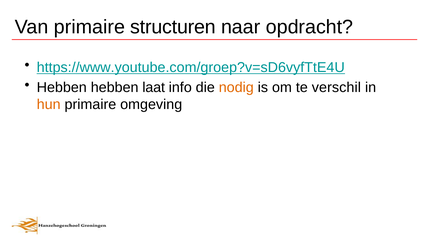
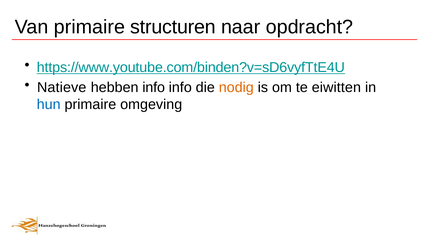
https://www.youtube.com/groep?v=sD6vyfTtE4U: https://www.youtube.com/groep?v=sD6vyfTtE4U -> https://www.youtube.com/binden?v=sD6vyfTtE4U
Hebben at (62, 88): Hebben -> Natieve
hebben laat: laat -> info
verschil: verschil -> eiwitten
hun colour: orange -> blue
